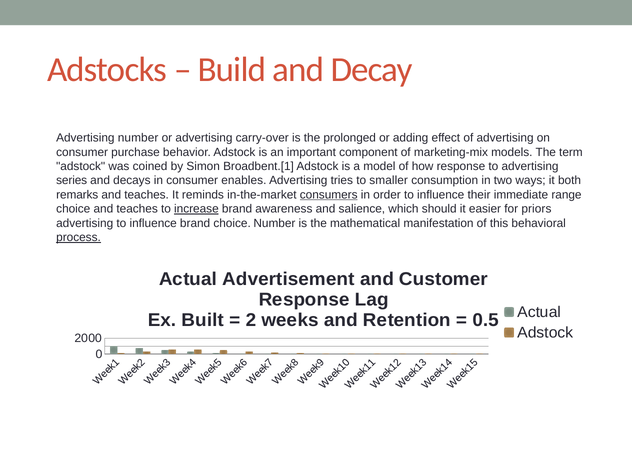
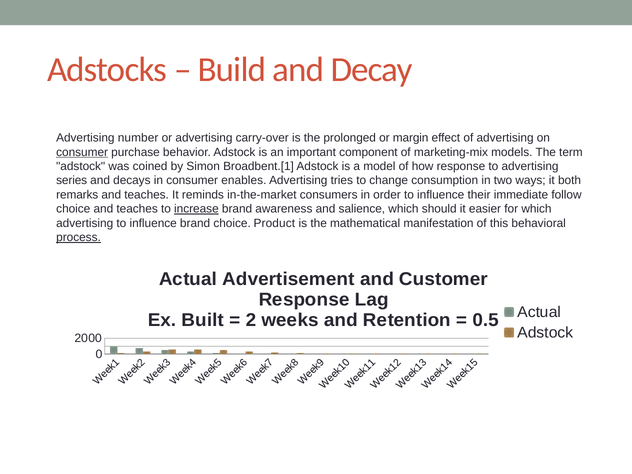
adding: adding -> margin
consumer at (82, 152) underline: none -> present
smaller: smaller -> change
consumers underline: present -> none
range: range -> follow
for priors: priors -> which
choice Number: Number -> Product
